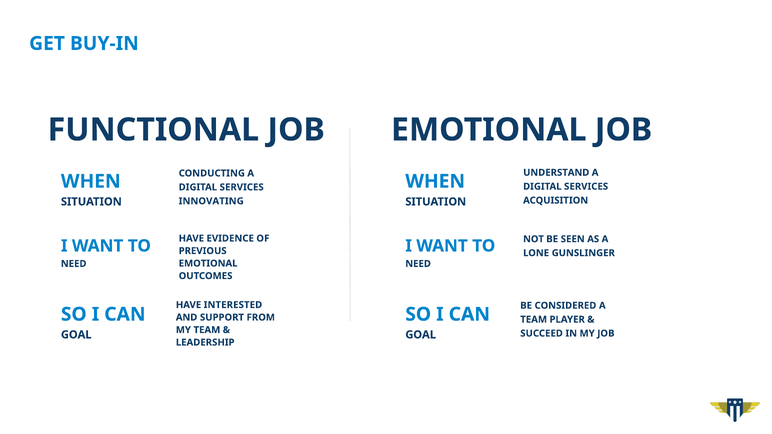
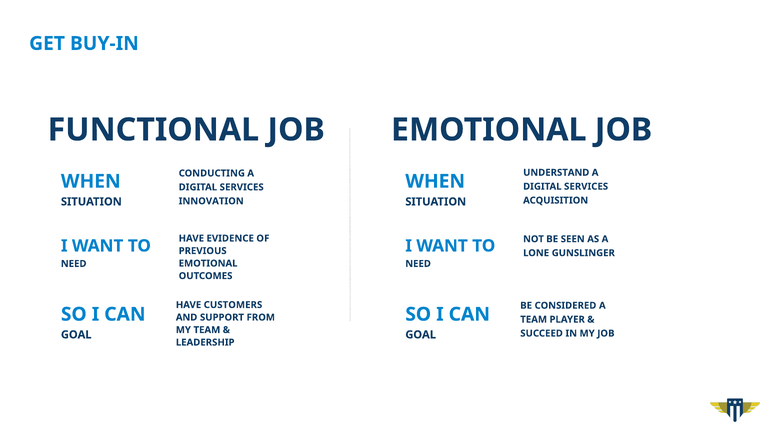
INNOVATING: INNOVATING -> INNOVATION
INTERESTED: INTERESTED -> CUSTOMERS
